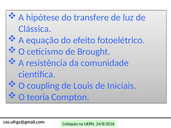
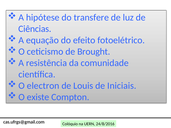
Clássica: Clássica -> Ciências
coupling: coupling -> electron
teoria: teoria -> existe
